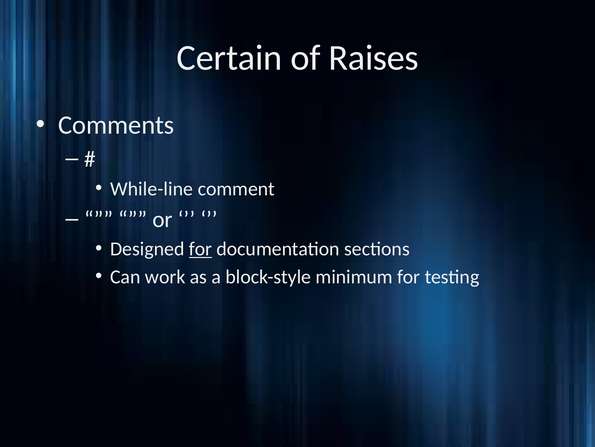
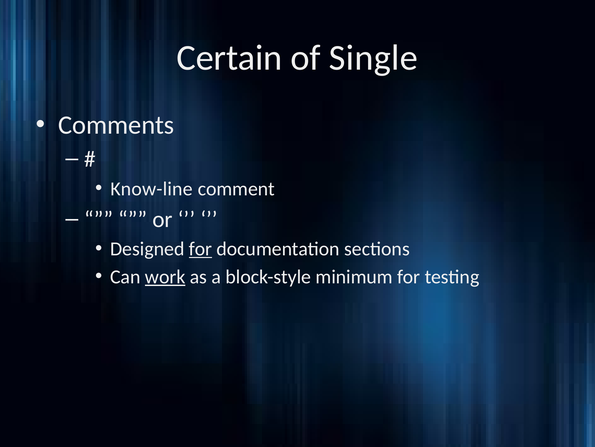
Raises: Raises -> Single
While-line: While-line -> Know-line
work underline: none -> present
